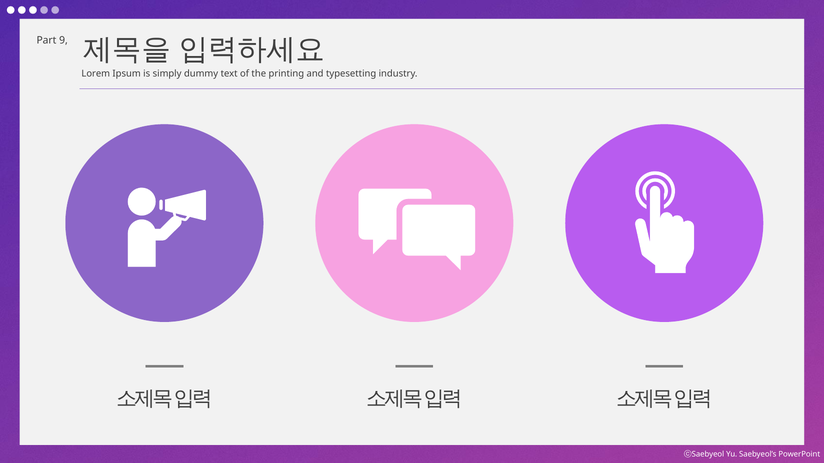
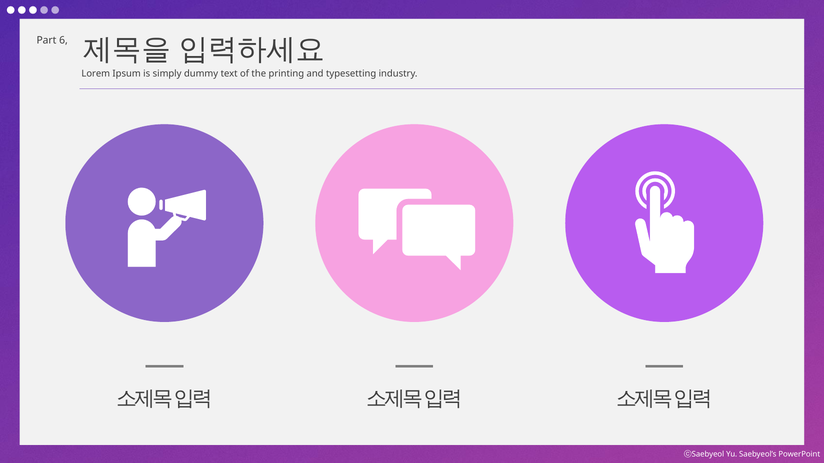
9: 9 -> 6
